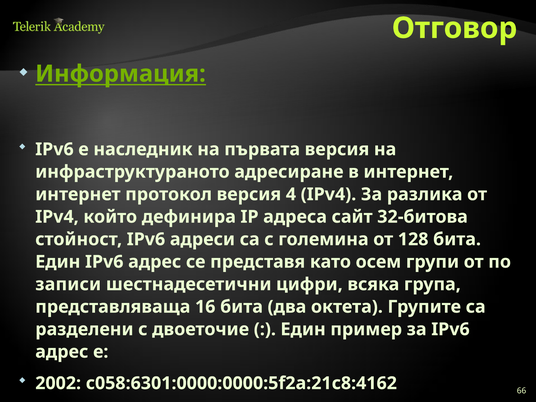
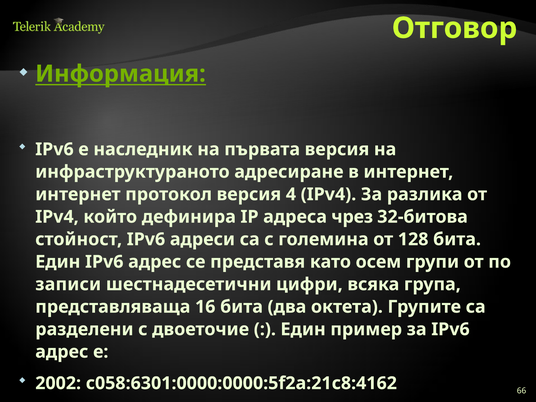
сайт: сайт -> чрез
